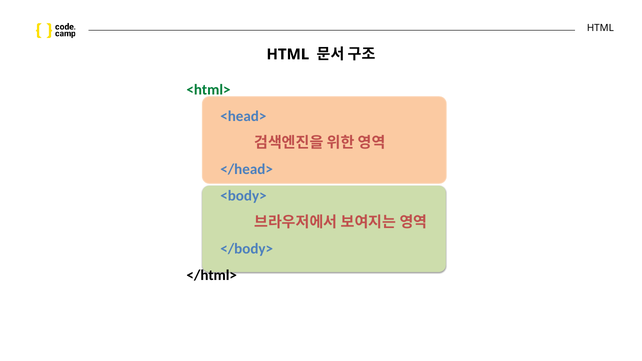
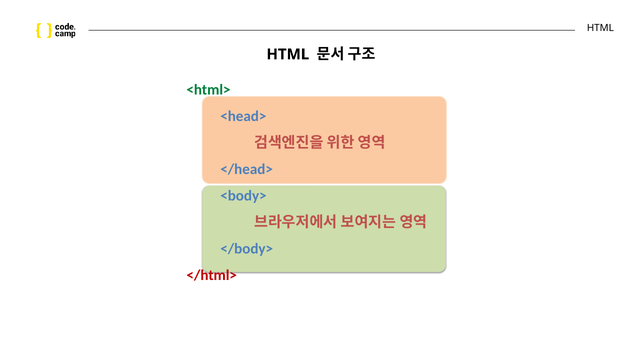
</html> colour: black -> red
